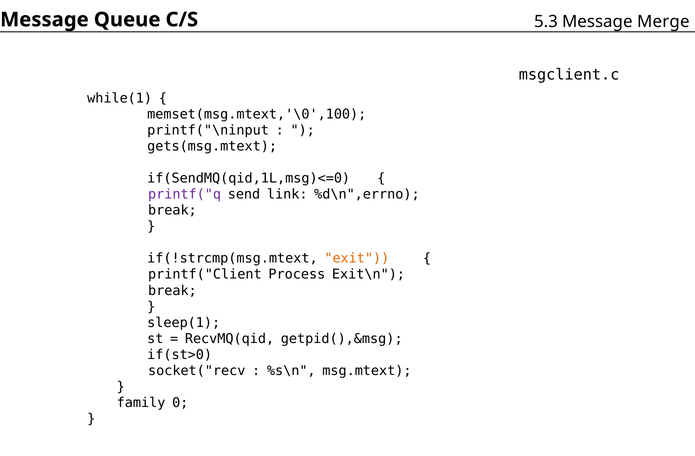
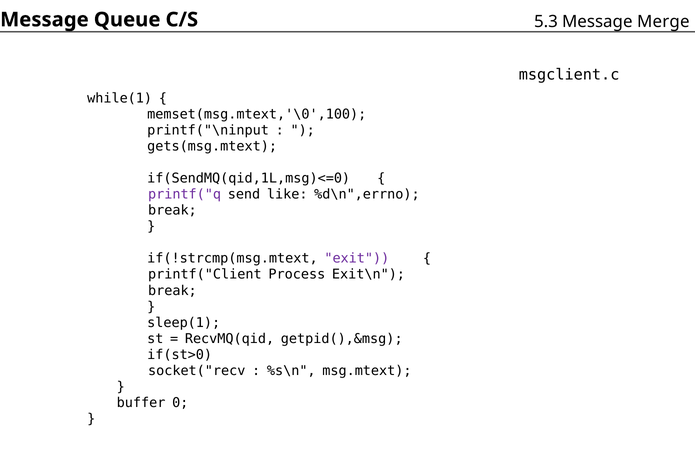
link: link -> like
exit colour: orange -> purple
family: family -> buffer
